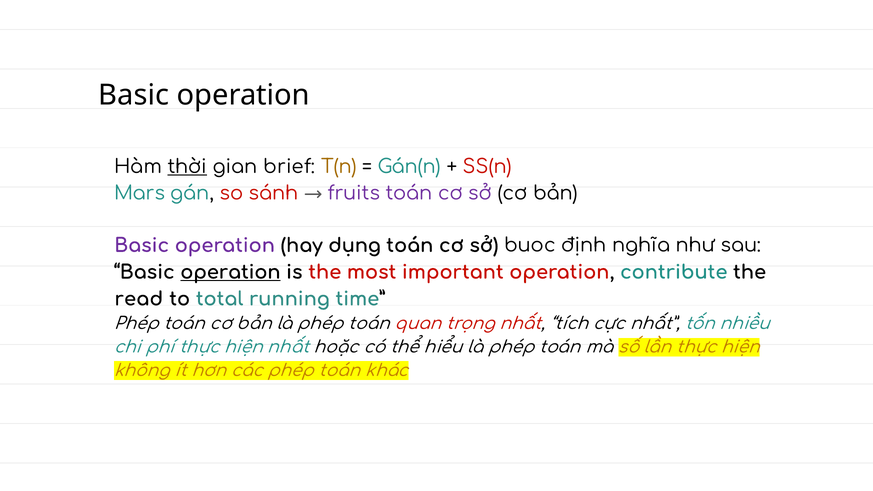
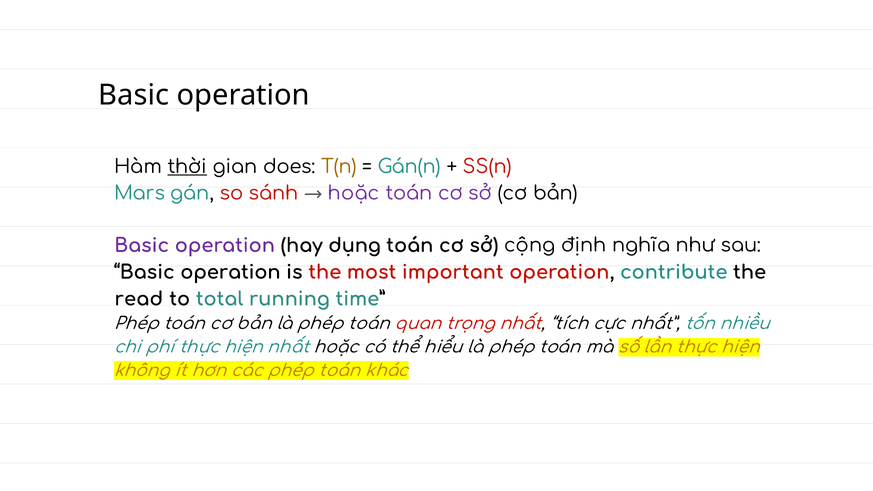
brief: brief -> does
fruits at (354, 194): fruits -> hoặc
buoc: buoc -> cộng
operation at (230, 272) underline: present -> none
